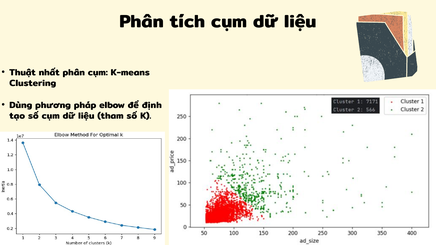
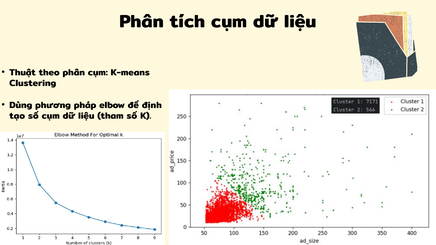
nhất: nhất -> theo
